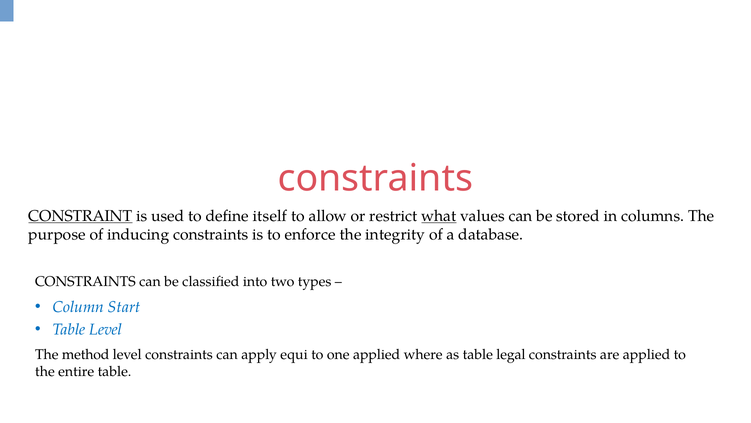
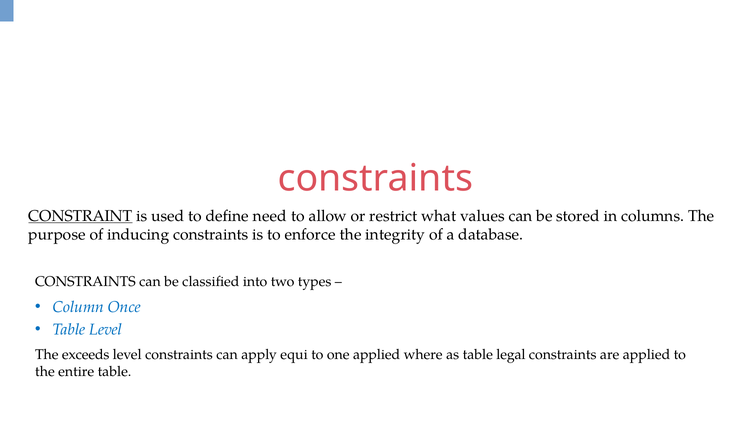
itself: itself -> need
what underline: present -> none
Start: Start -> Once
method: method -> exceeds
